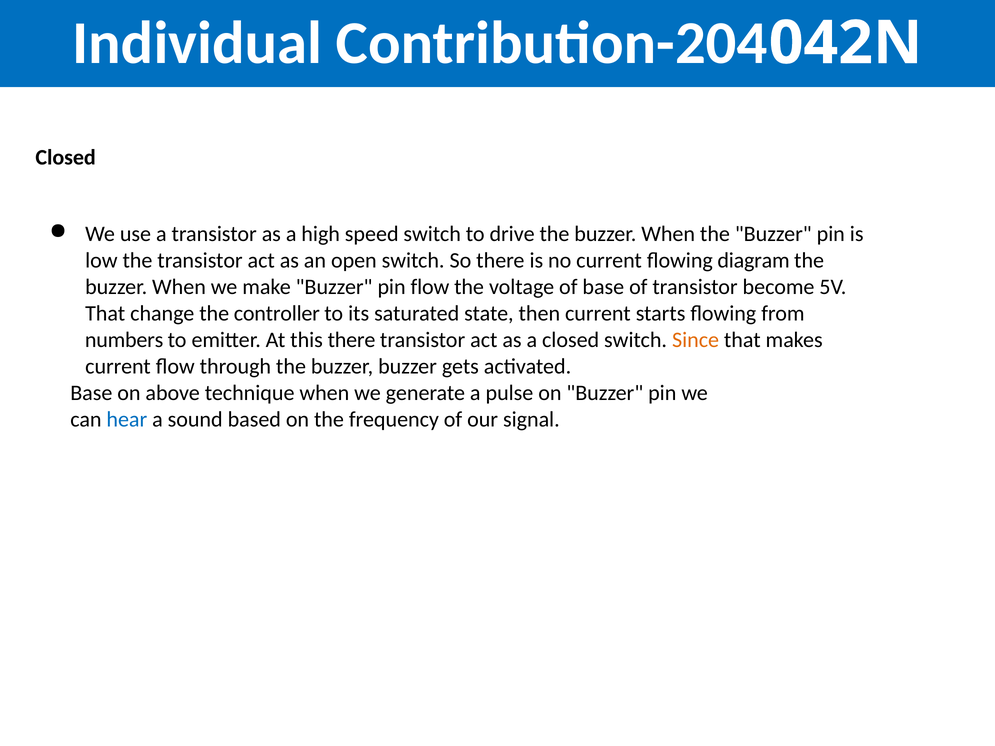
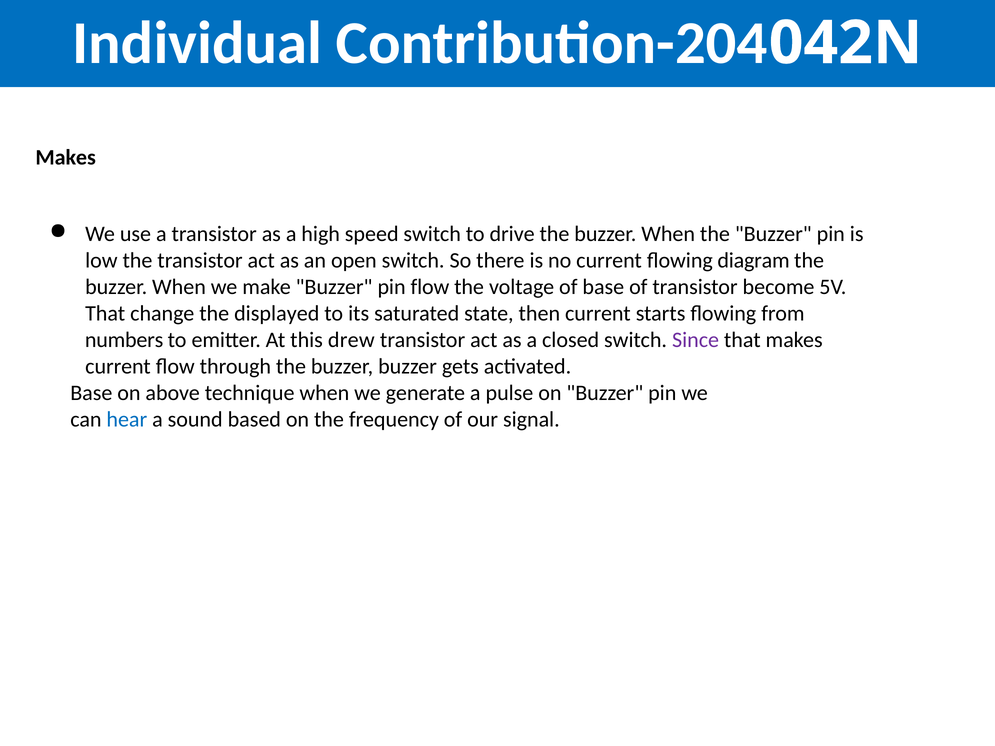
Closed at (66, 158): Closed -> Makes
controller: controller -> displayed
this there: there -> drew
Since colour: orange -> purple
